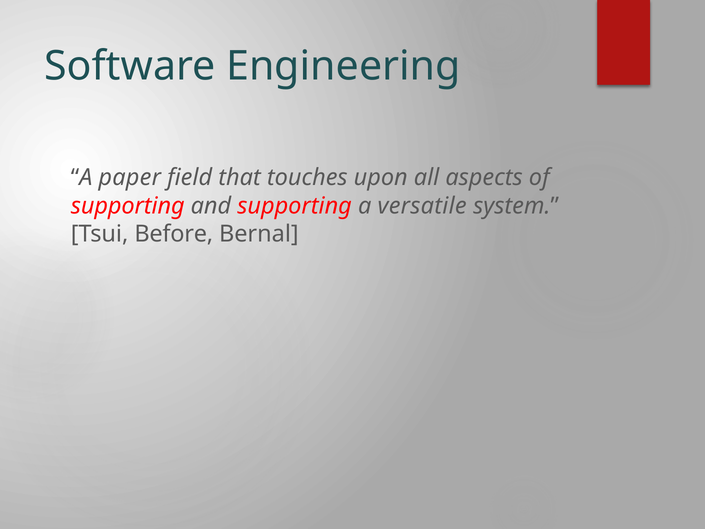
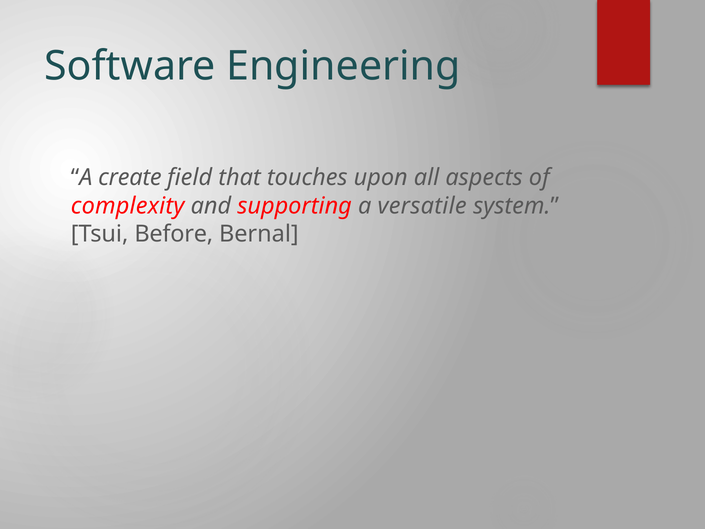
paper: paper -> create
supporting at (128, 206): supporting -> complexity
